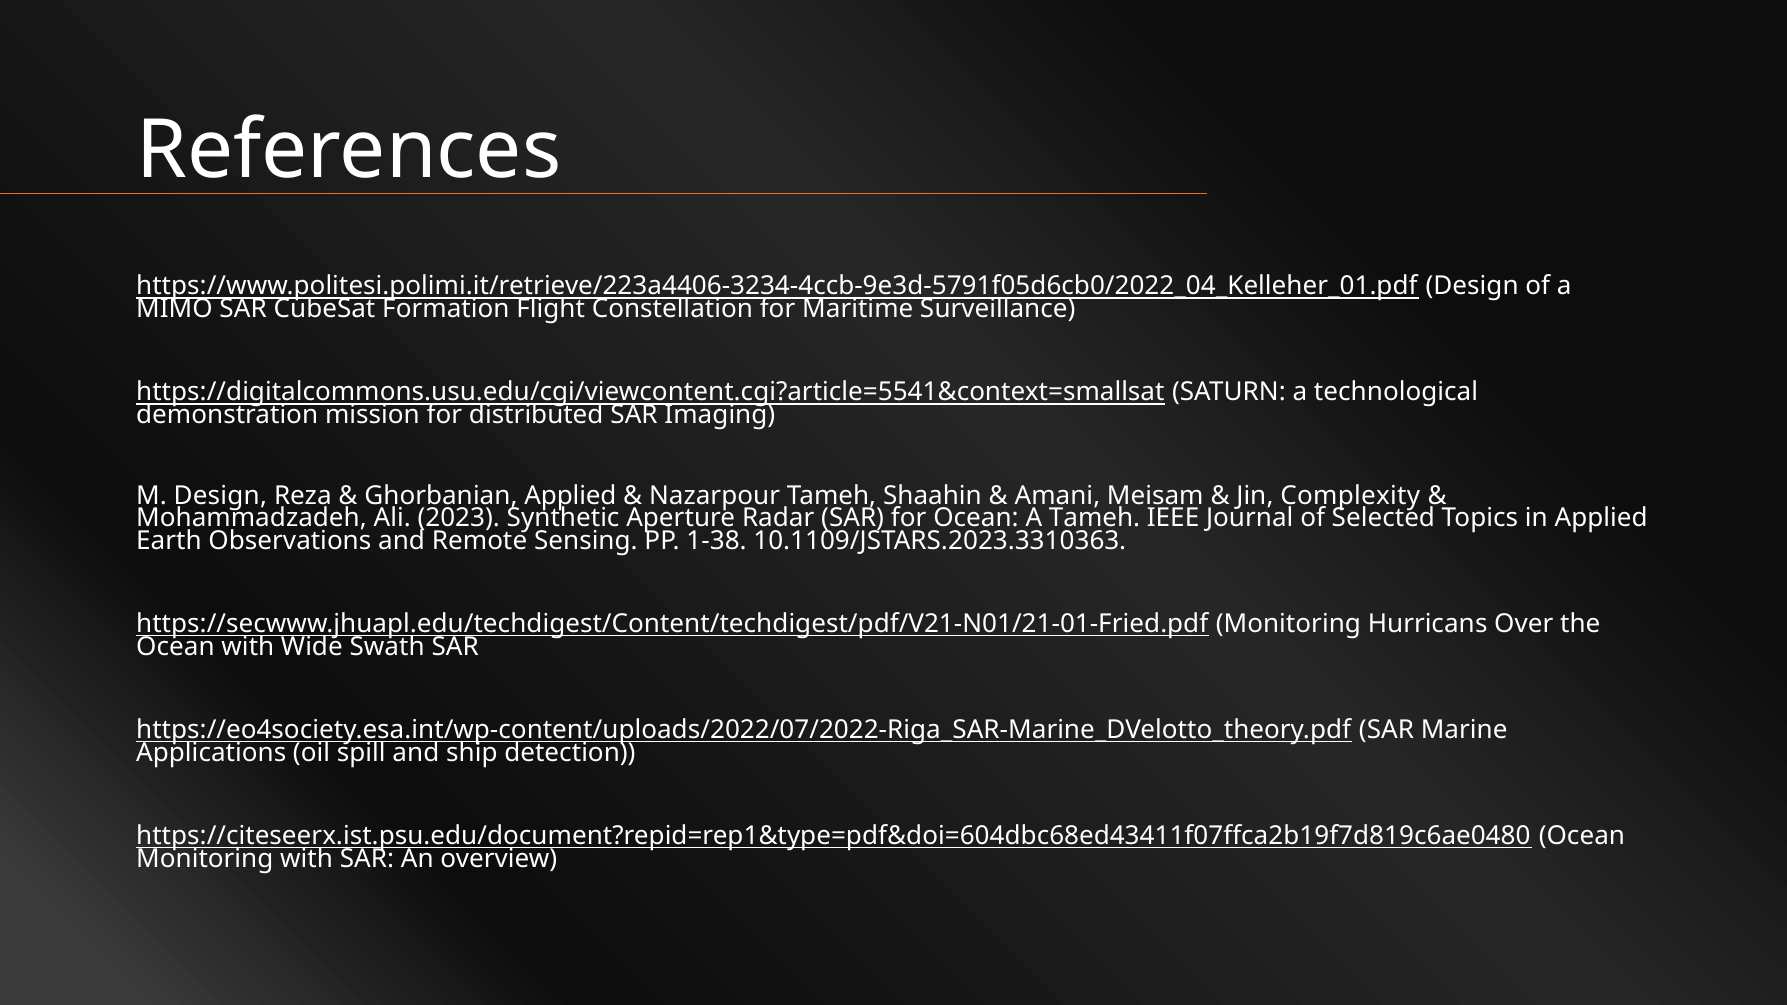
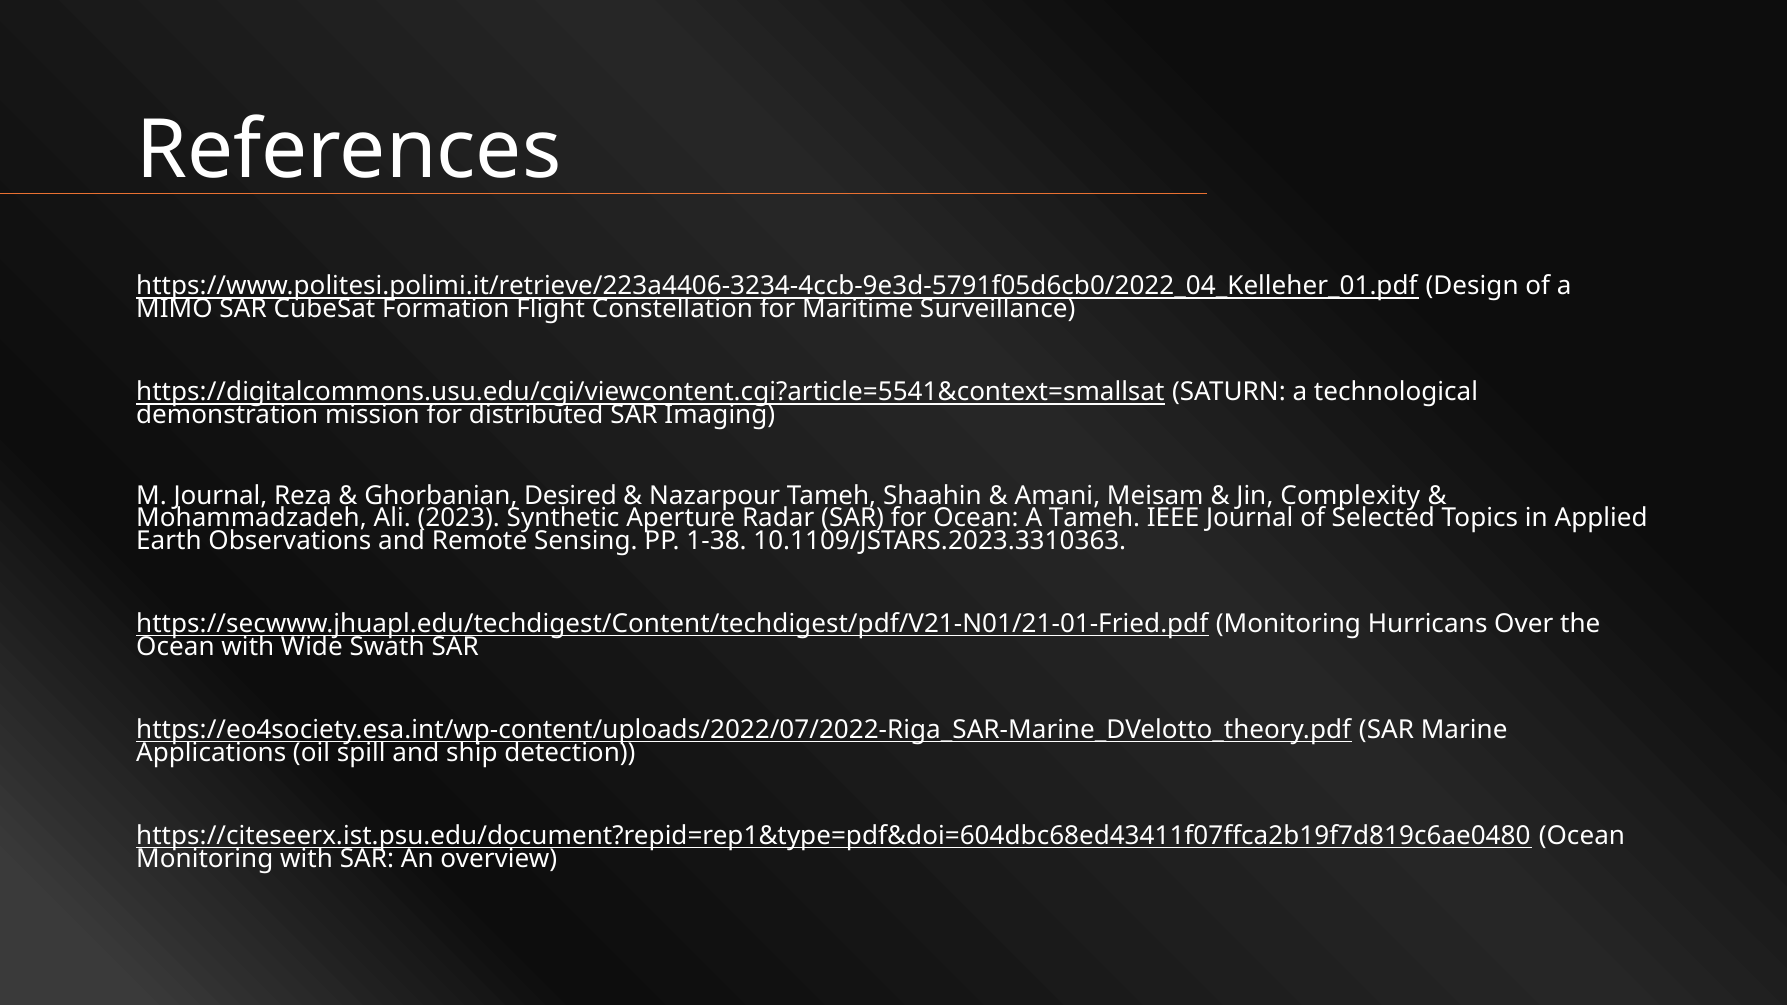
M Design: Design -> Journal
Ghorbanian Applied: Applied -> Desired
